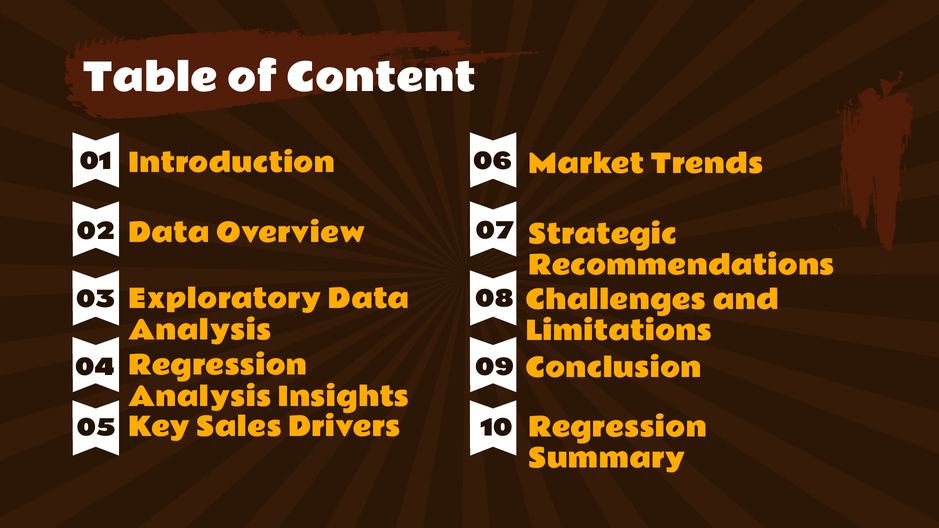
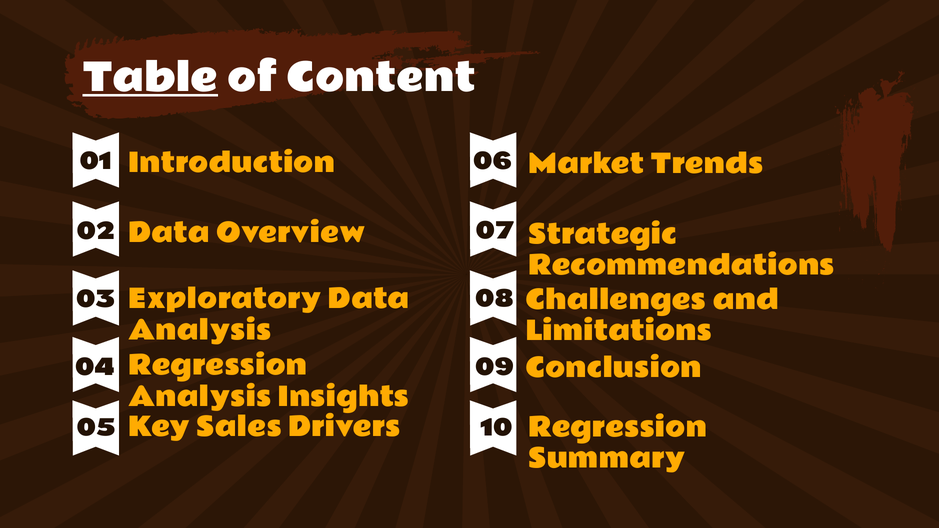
Table underline: none -> present
